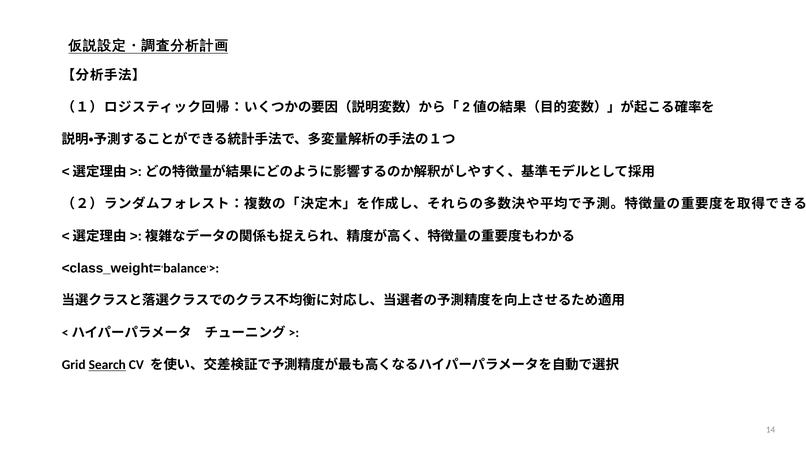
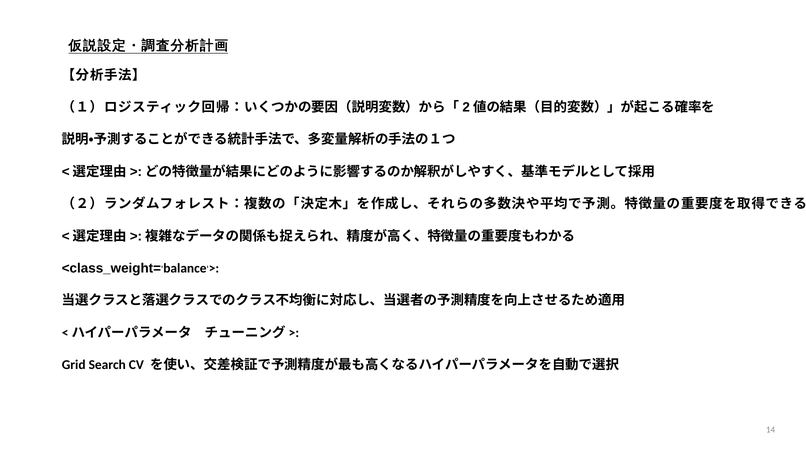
Search underline: present -> none
